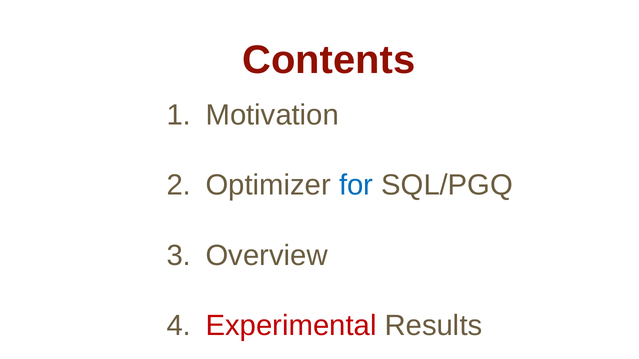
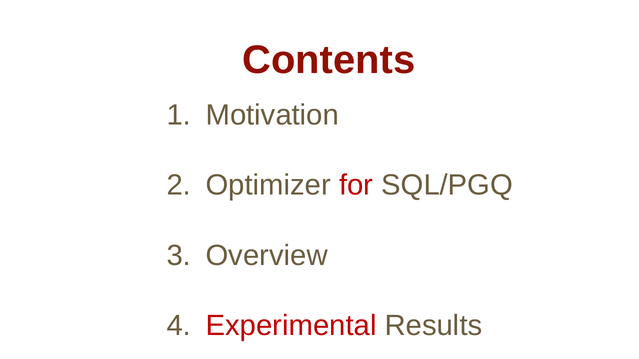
for colour: blue -> red
